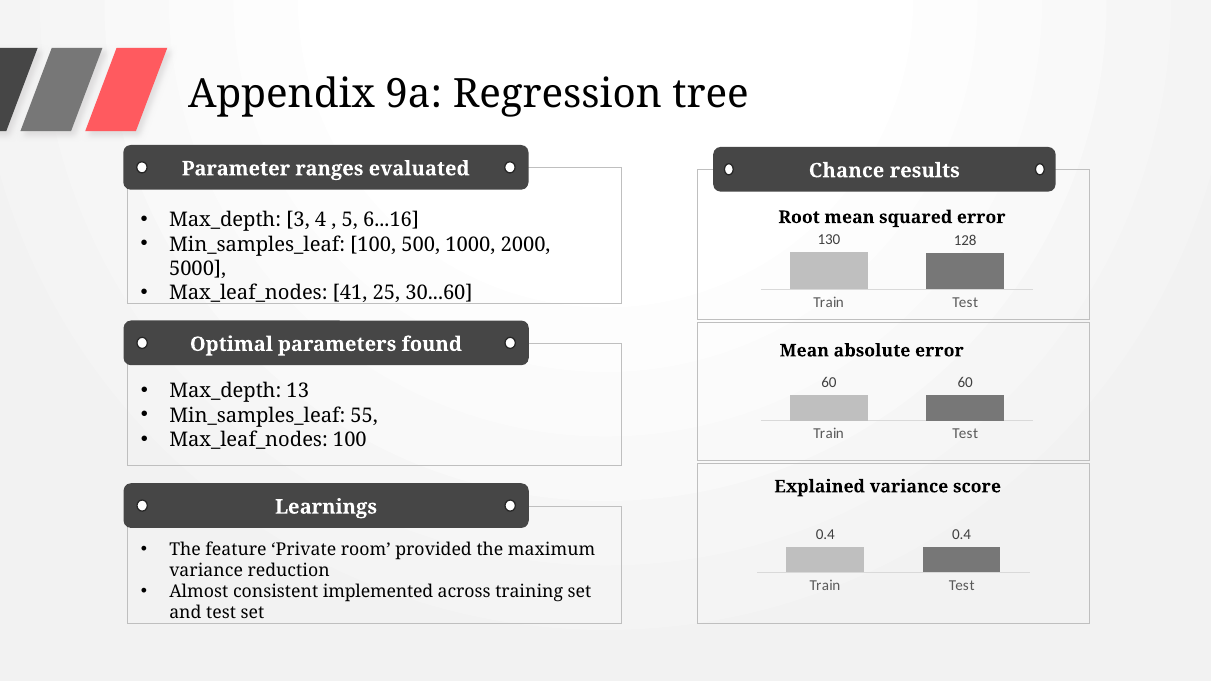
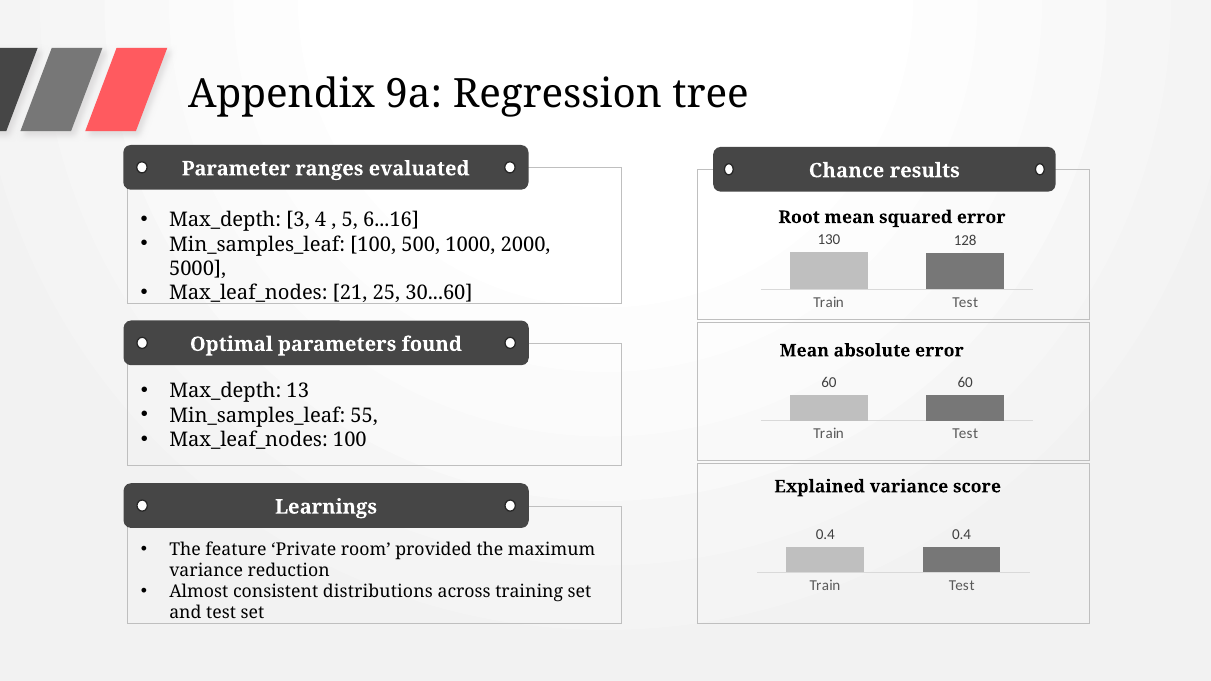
41: 41 -> 21
implemented: implemented -> distributions
